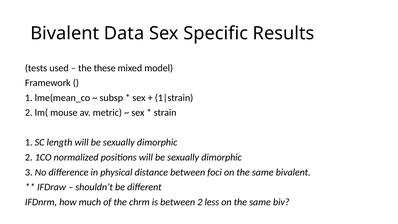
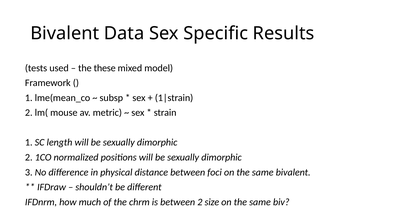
less: less -> size
